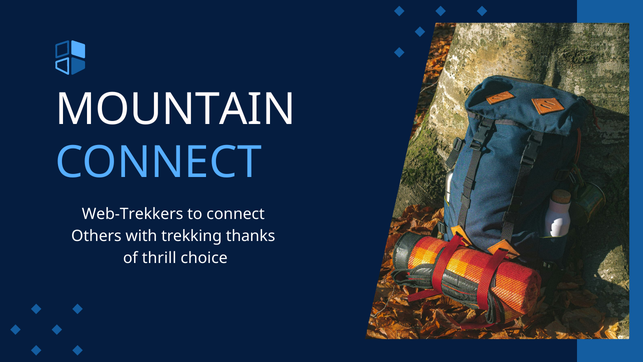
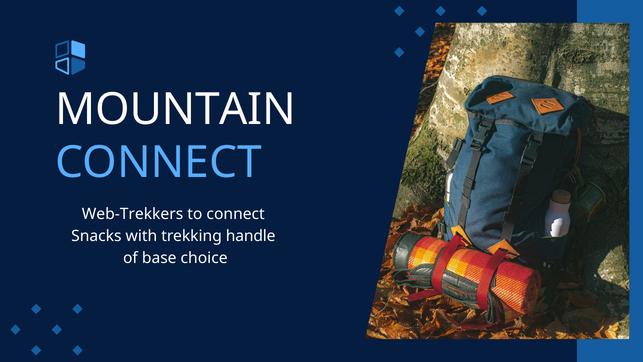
Others: Others -> Snacks
thanks: thanks -> handle
thrill: thrill -> base
